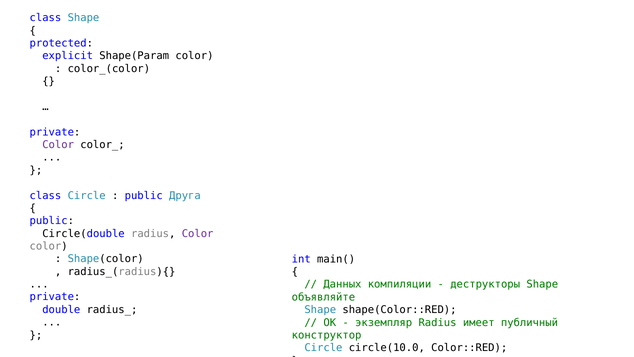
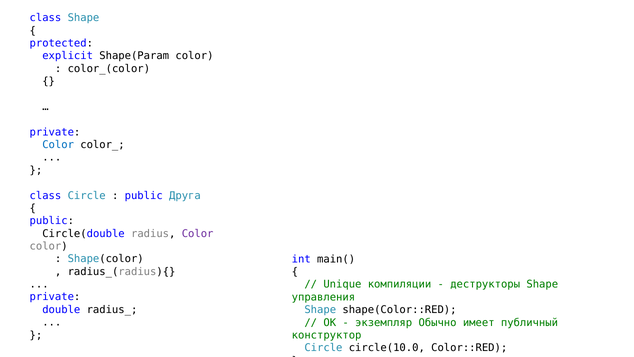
Color at (58, 145) colour: purple -> blue
Данных: Данных -> Unique
объявляйте: объявляйте -> управления
экземпляр Radius: Radius -> Обычно
